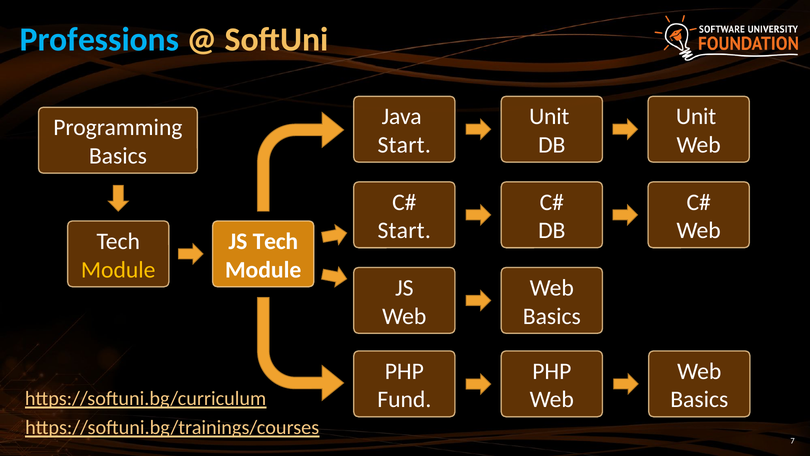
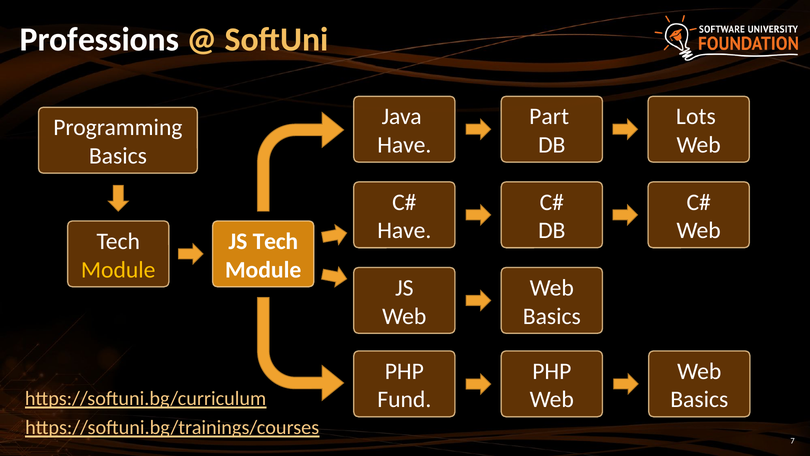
Professions colour: light blue -> white
Unit at (549, 117): Unit -> Part
Unit at (696, 117): Unit -> Lots
Start at (404, 145): Start -> Have
Start at (404, 231): Start -> Have
